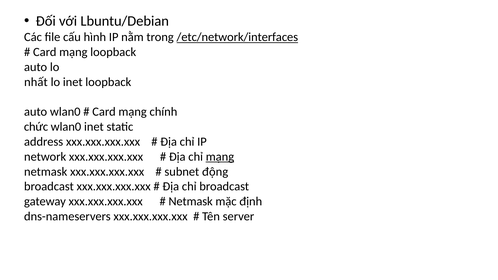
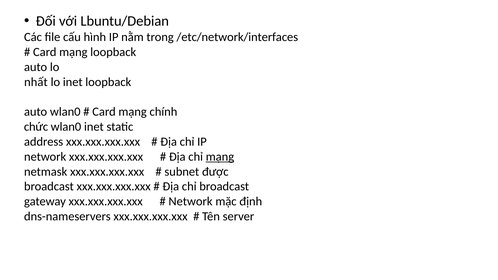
/etc/network/interfaces underline: present -> none
động: động -> được
Netmask at (191, 202): Netmask -> Network
